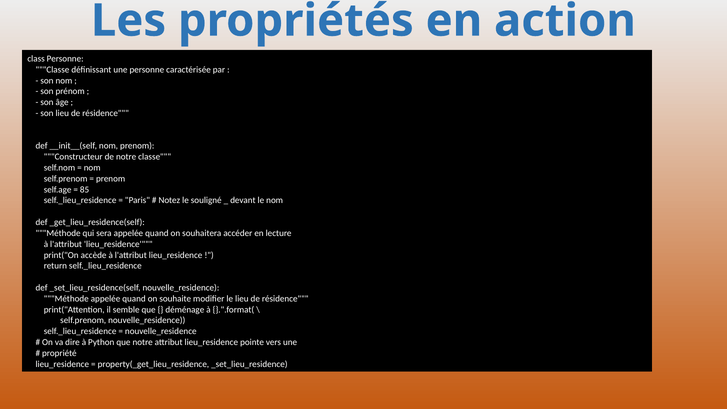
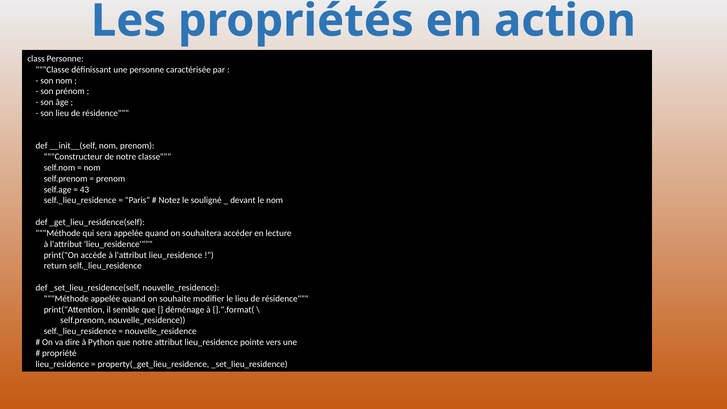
85: 85 -> 43
